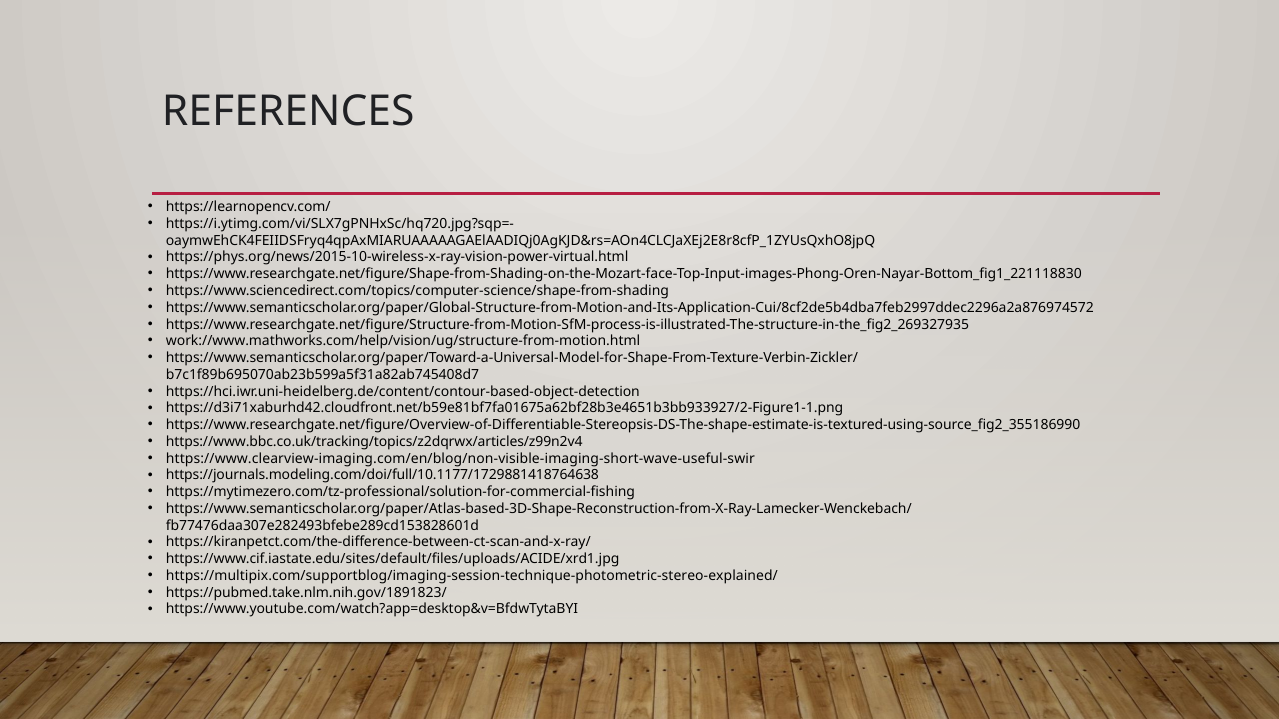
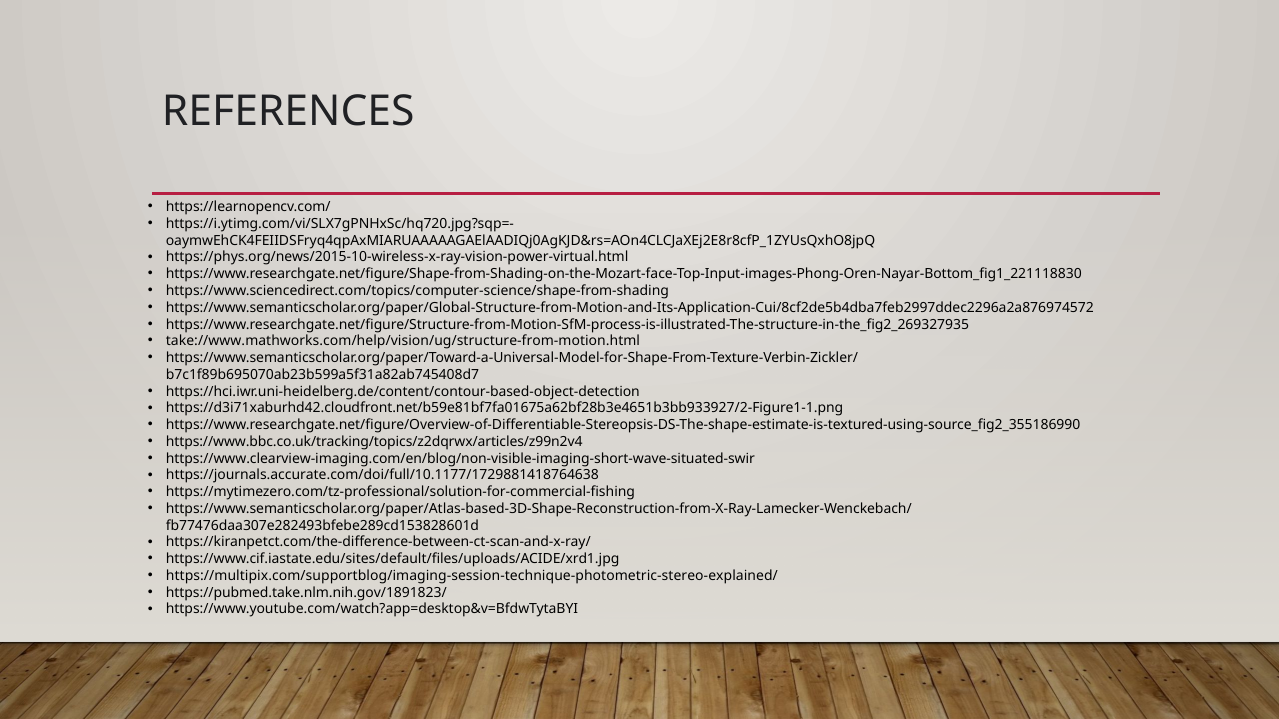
work://www.mathworks.com/help/vision/ug/structure-from-motion.html: work://www.mathworks.com/help/vision/ug/structure-from-motion.html -> take://www.mathworks.com/help/vision/ug/structure-from-motion.html
https://www.clearview-imaging.com/en/blog/non-visible-imaging-short-wave-useful-swir: https://www.clearview-imaging.com/en/blog/non-visible-imaging-short-wave-useful-swir -> https://www.clearview-imaging.com/en/blog/non-visible-imaging-short-wave-situated-swir
https://journals.modeling.com/doi/full/10.1177/1729881418764638: https://journals.modeling.com/doi/full/10.1177/1729881418764638 -> https://journals.accurate.com/doi/full/10.1177/1729881418764638
